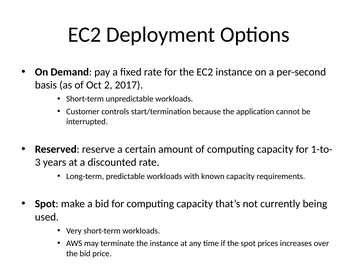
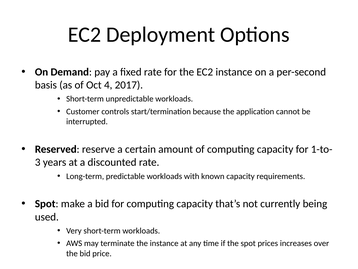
2: 2 -> 4
